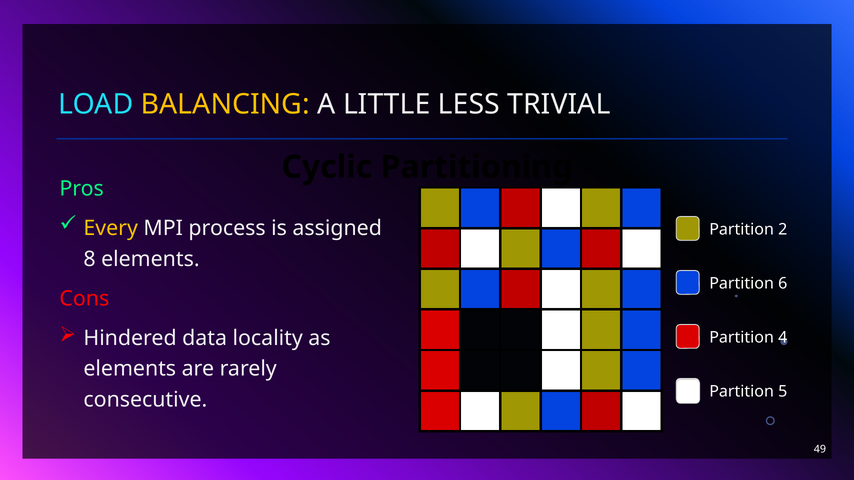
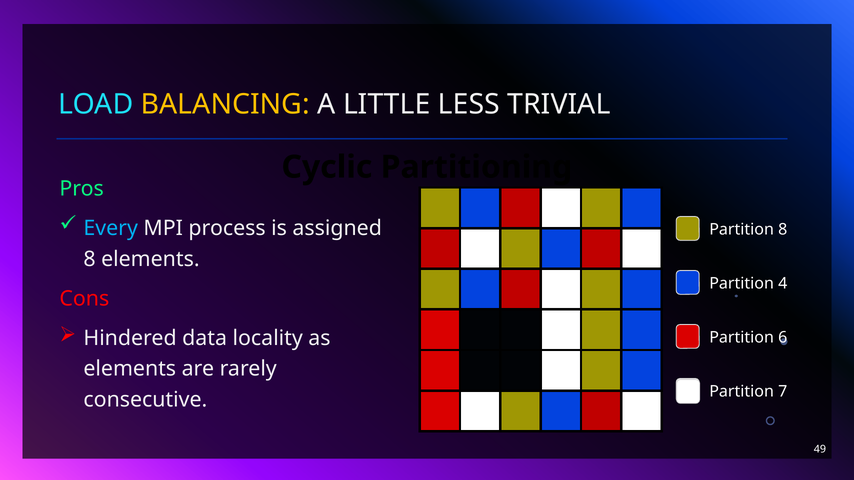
Every colour: yellow -> light blue
Partition 2: 2 -> 8
6: 6 -> 4
4: 4 -> 6
5: 5 -> 7
